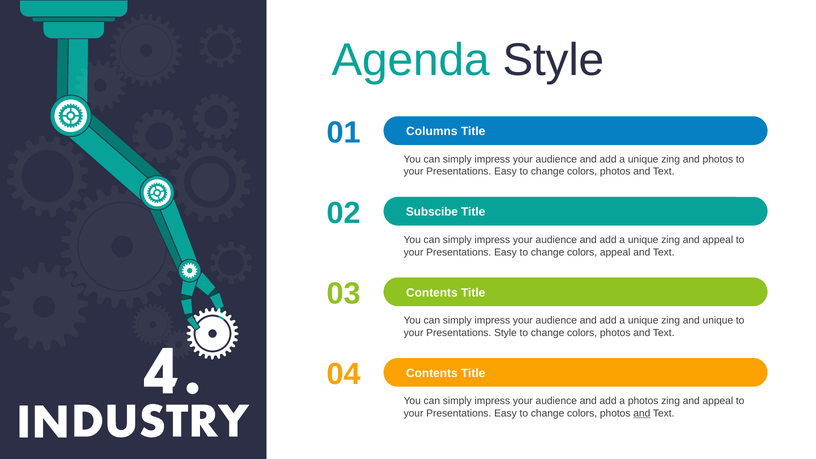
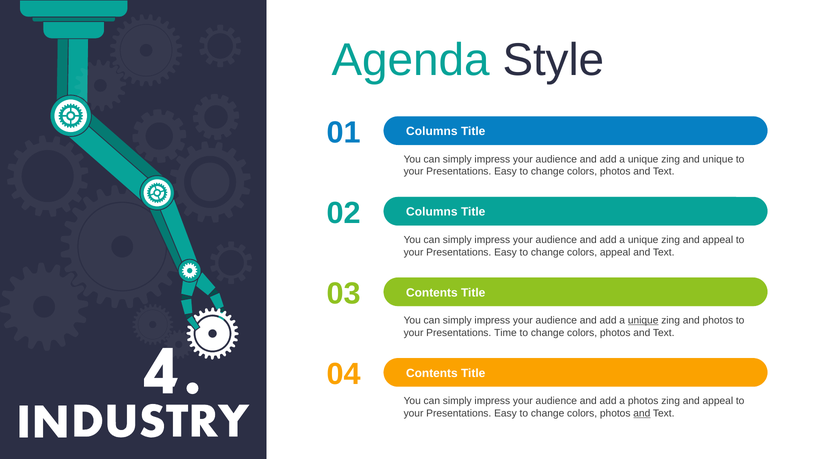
and photos: photos -> unique
Subscibe at (432, 212): Subscibe -> Columns
unique at (643, 321) underline: none -> present
and unique: unique -> photos
Presentations Style: Style -> Time
